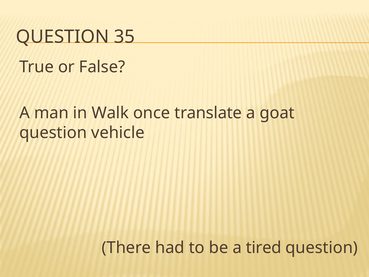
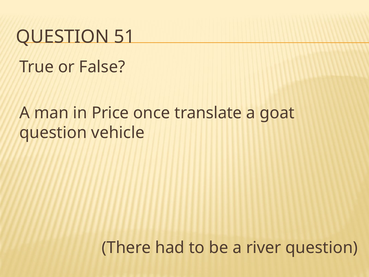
35: 35 -> 51
Walk: Walk -> Price
tired: tired -> river
